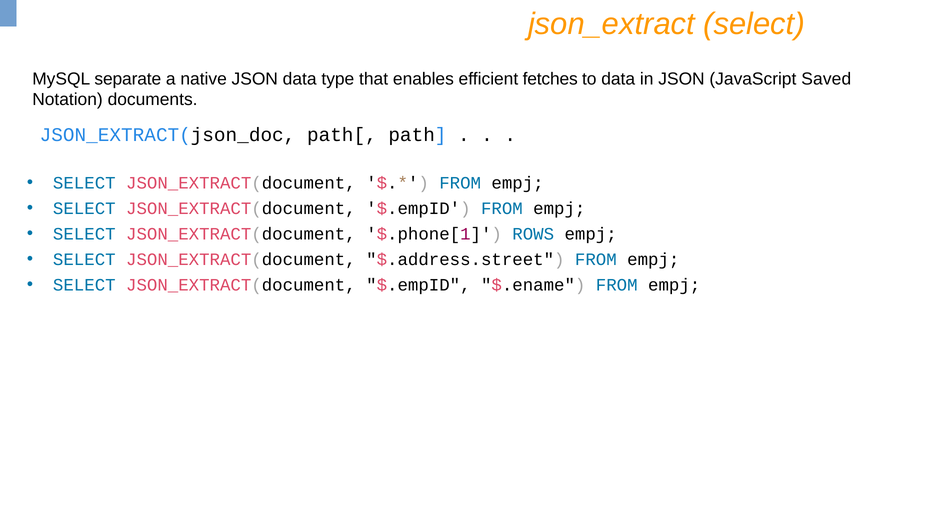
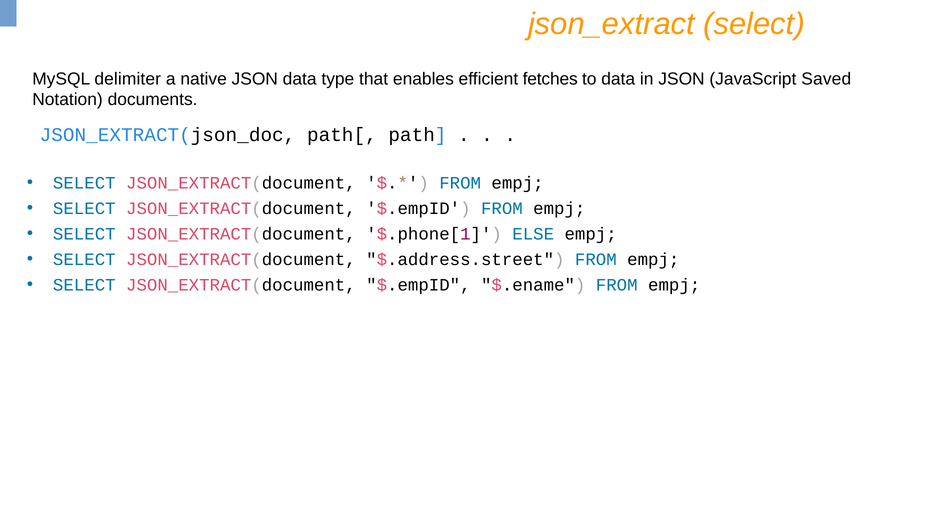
separate: separate -> delimiter
ROWS: ROWS -> ELSE
